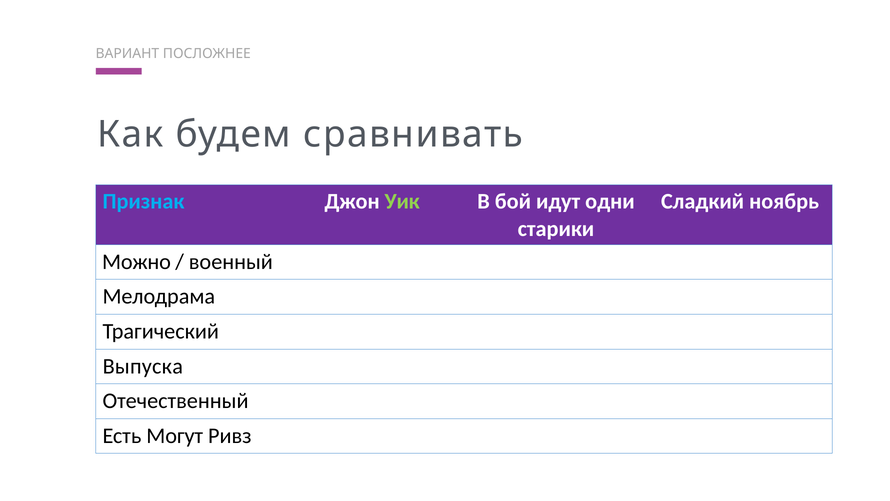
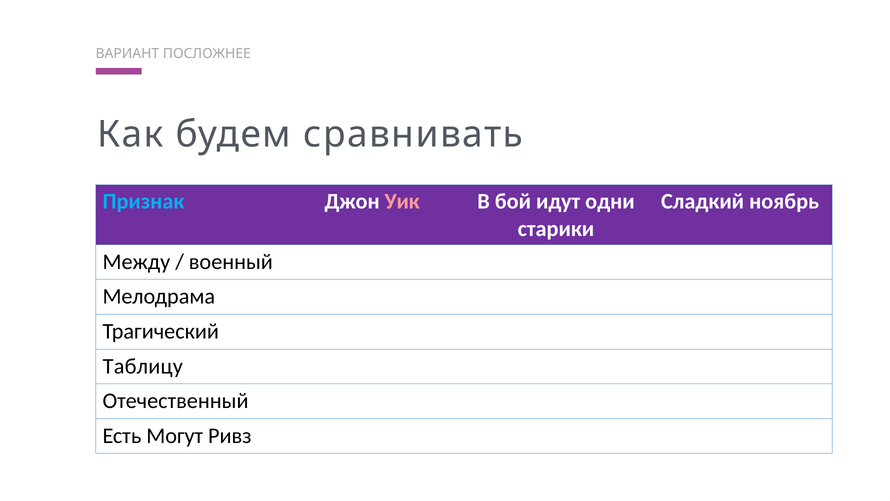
Уик colour: light green -> pink
Можно: Можно -> Между
Выпуска: Выпуска -> Таблицу
